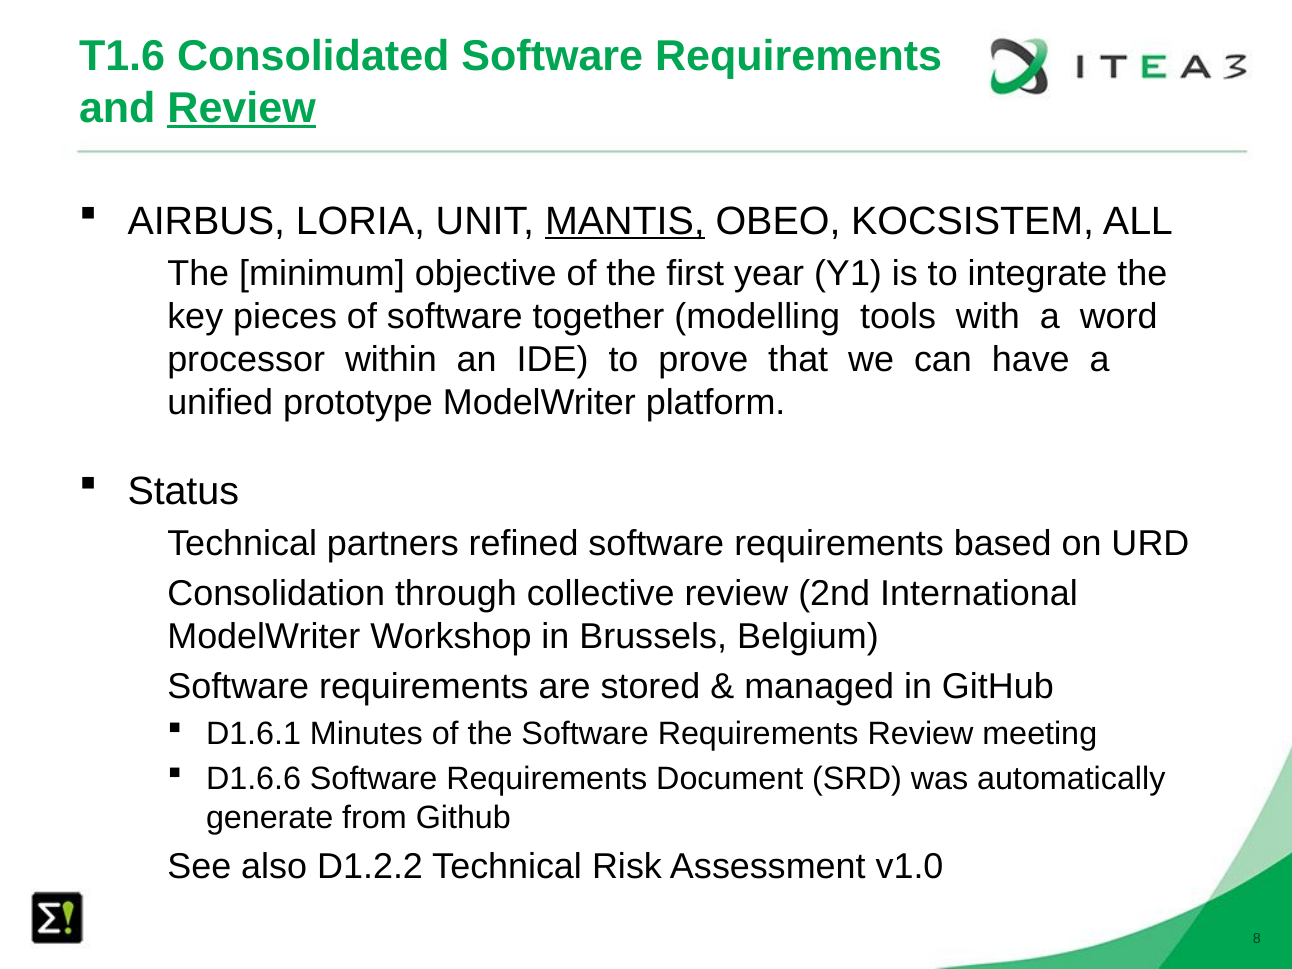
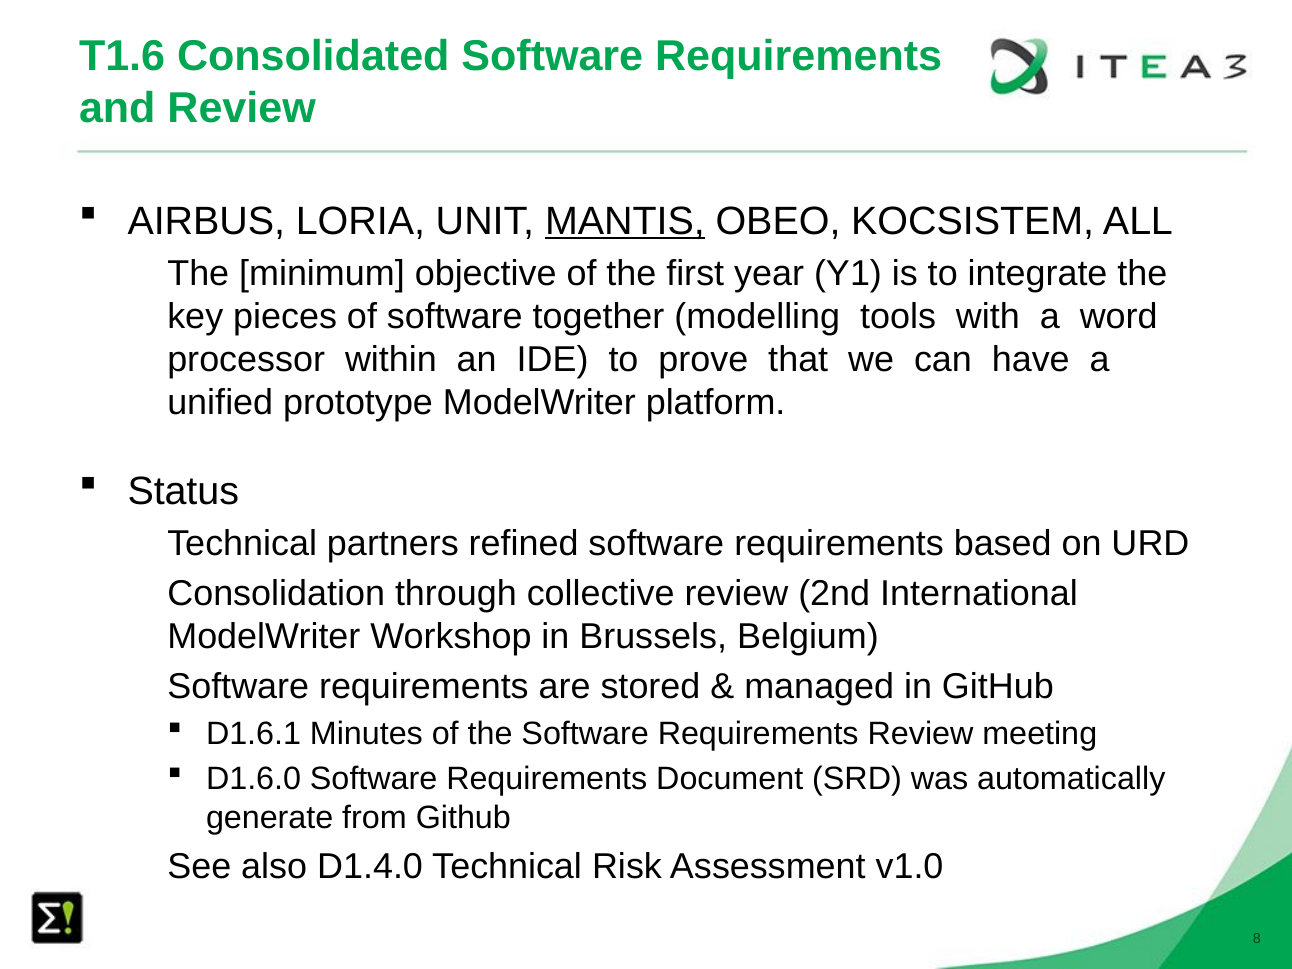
Review at (242, 108) underline: present -> none
D1.6.6: D1.6.6 -> D1.6.0
D1.2.2: D1.2.2 -> D1.4.0
